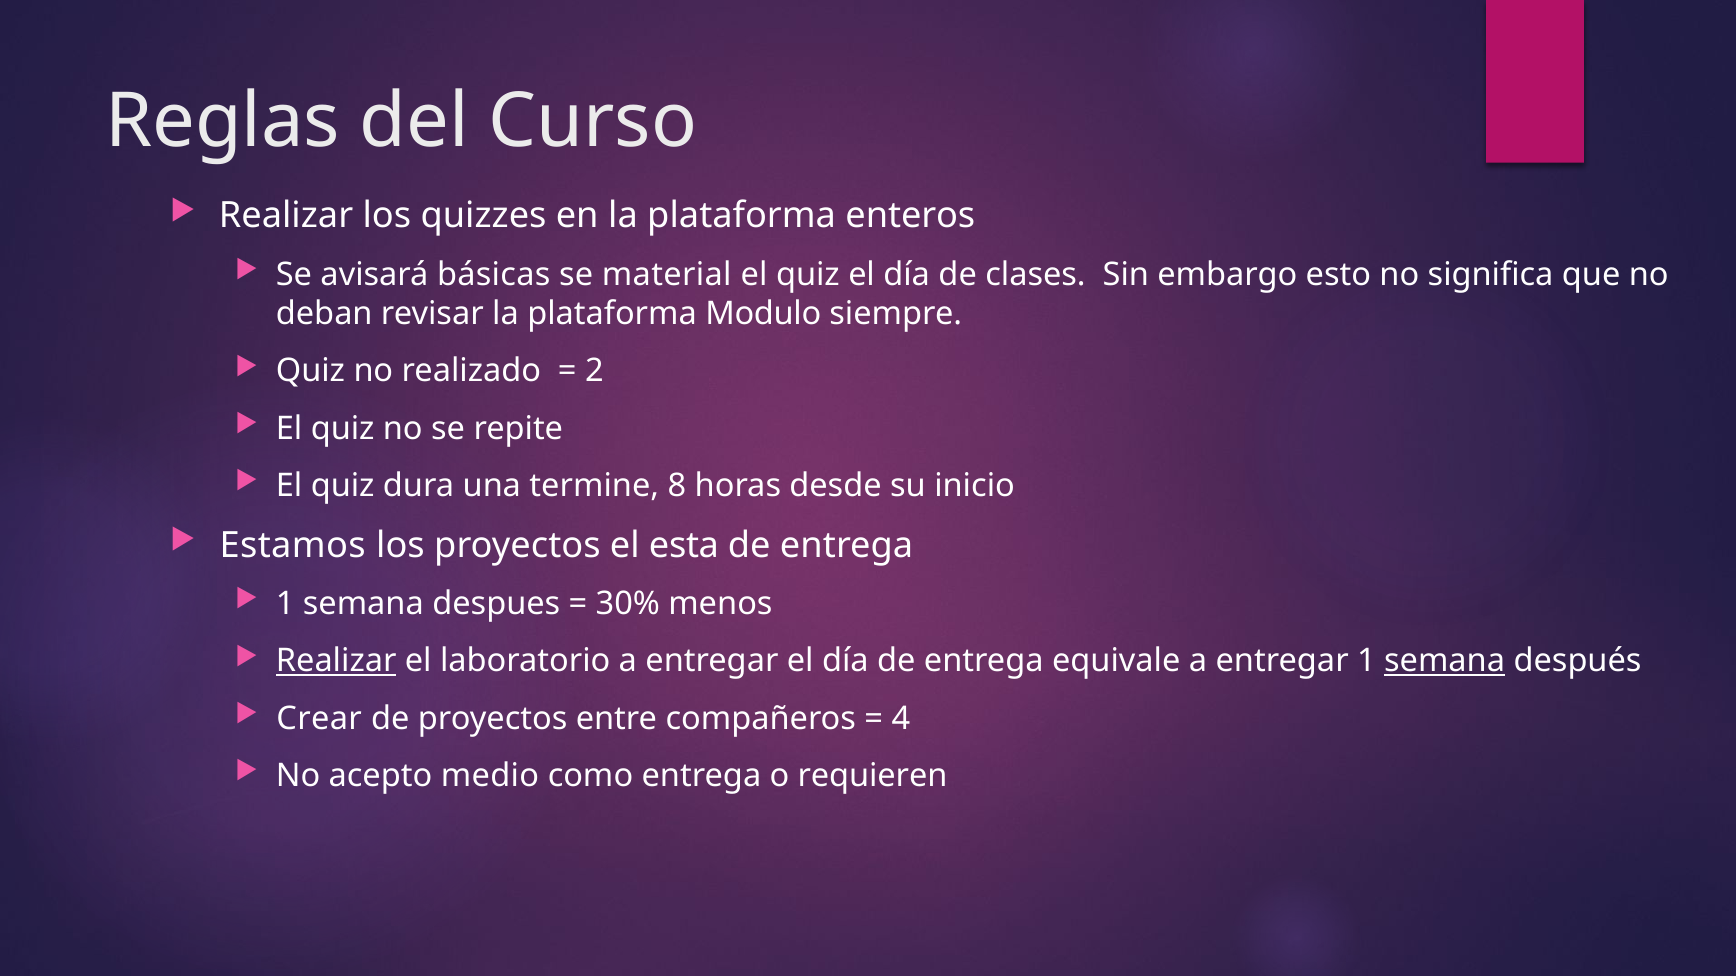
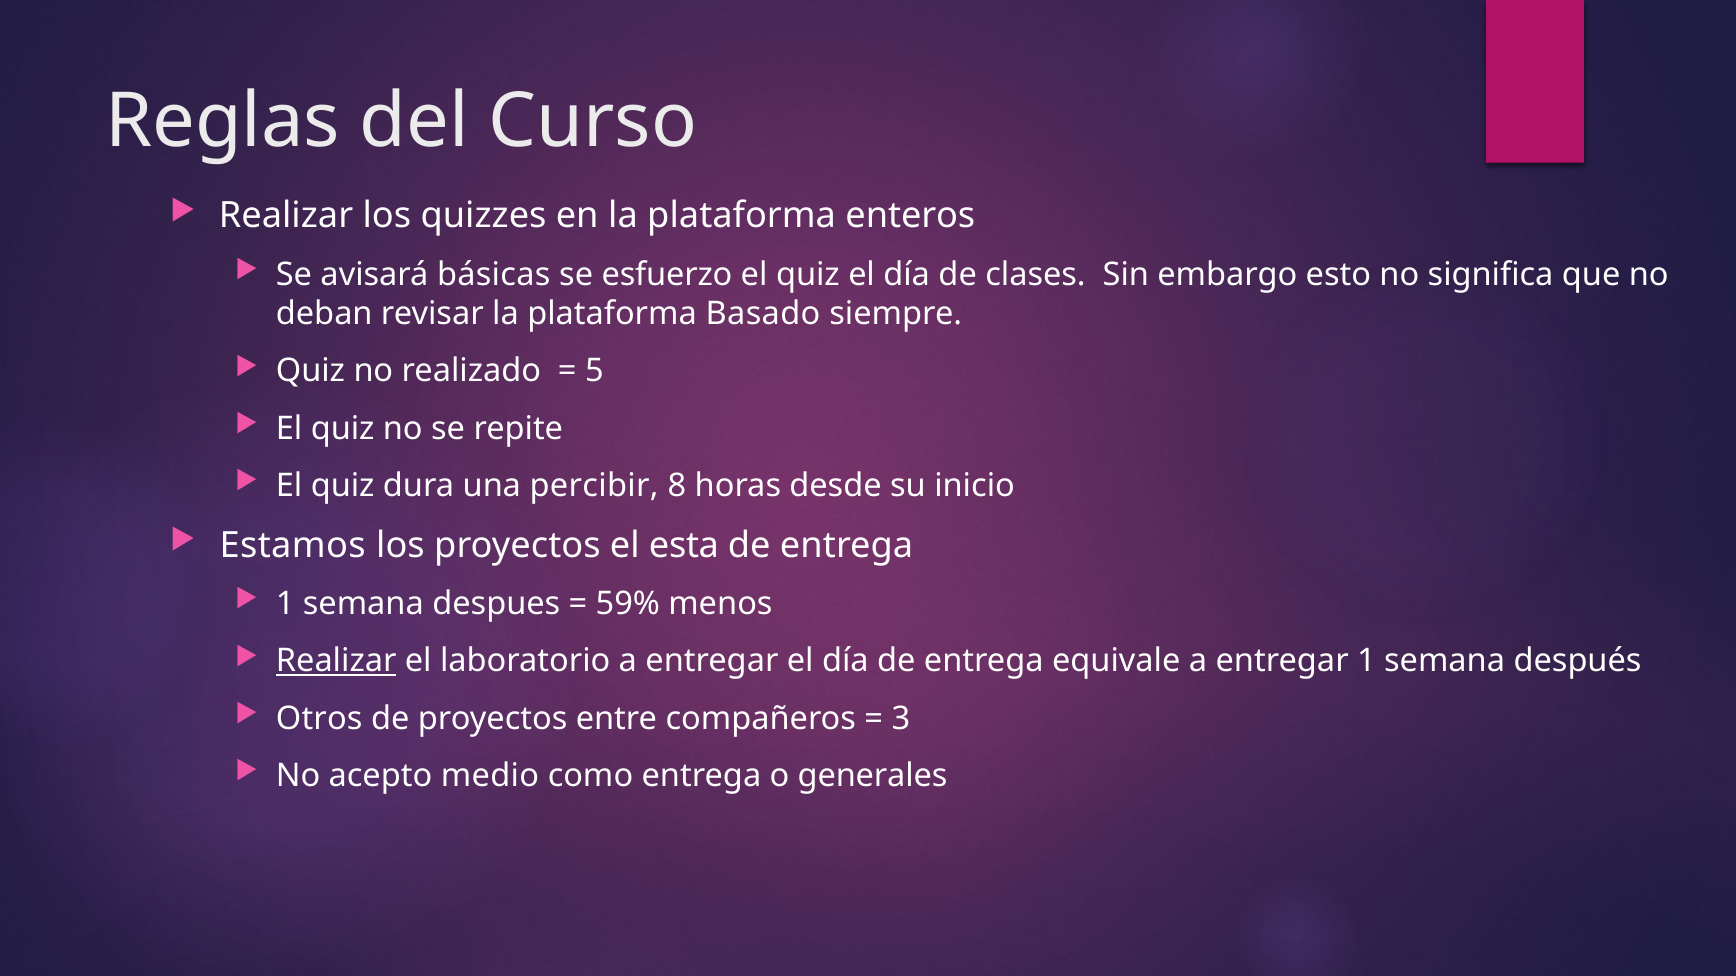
material: material -> esfuerzo
Modulo: Modulo -> Basado
2: 2 -> 5
termine: termine -> percibir
30%: 30% -> 59%
semana at (1445, 662) underline: present -> none
Crear: Crear -> Otros
4: 4 -> 3
requieren: requieren -> generales
